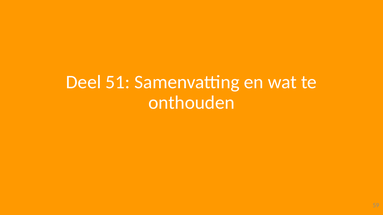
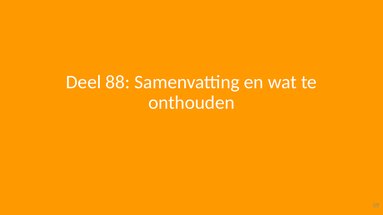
51: 51 -> 88
